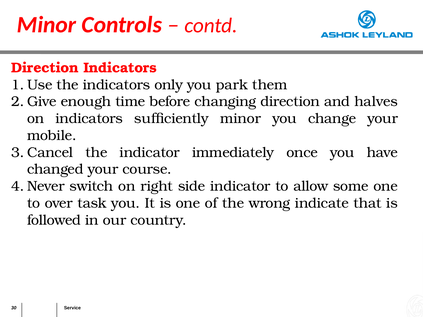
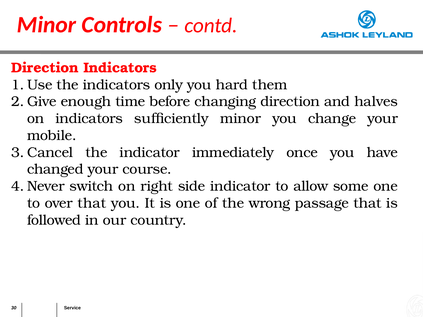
park: park -> hard
over task: task -> that
indicate: indicate -> passage
